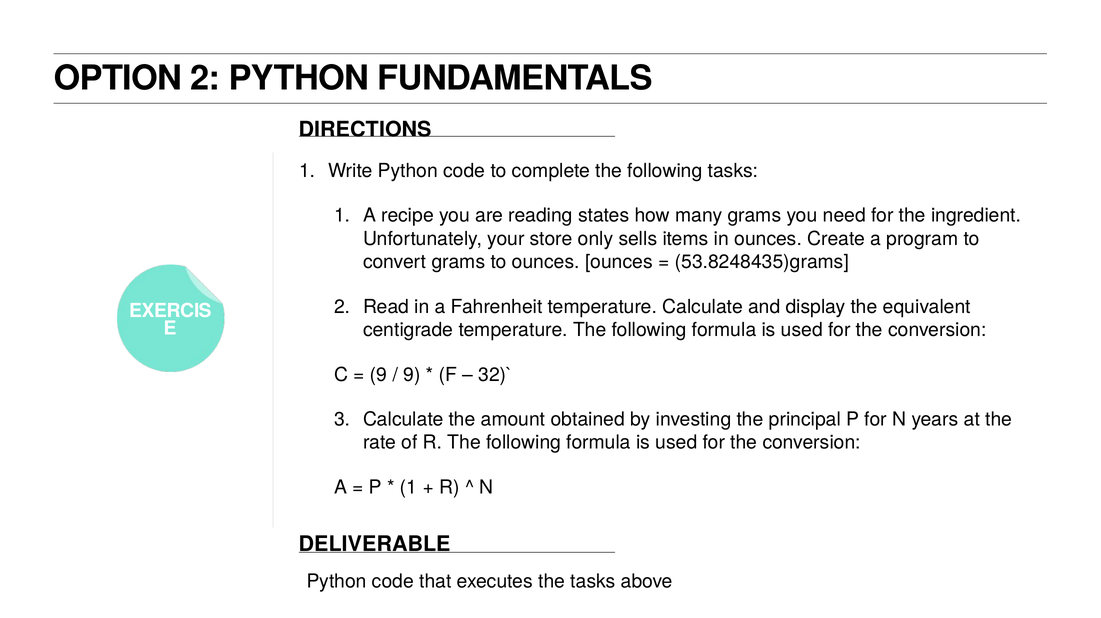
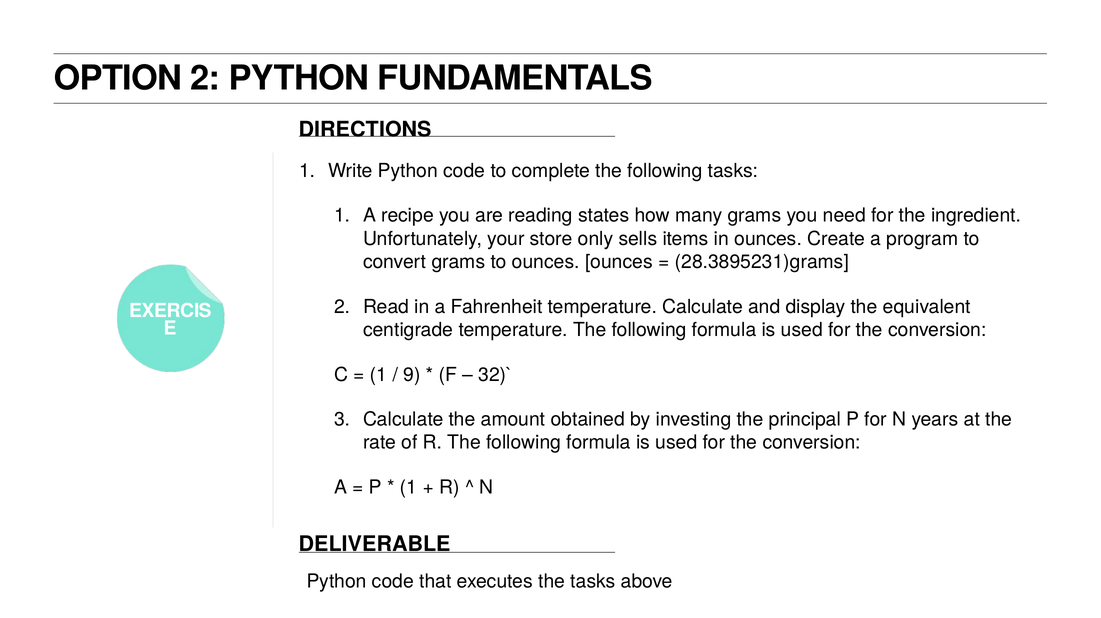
53.8248435)grams: 53.8248435)grams -> 28.3895231)grams
9 at (379, 375): 9 -> 1
